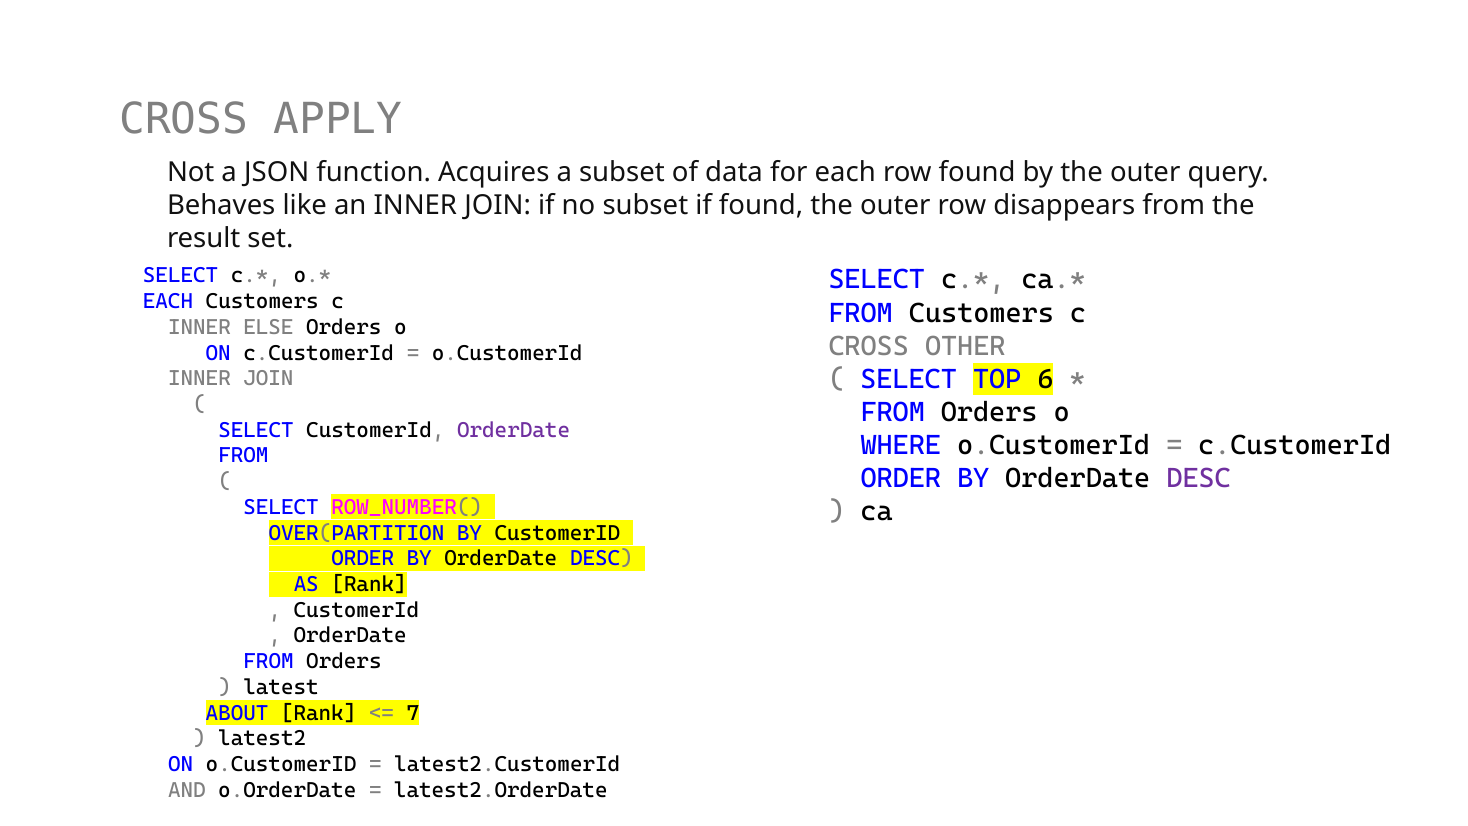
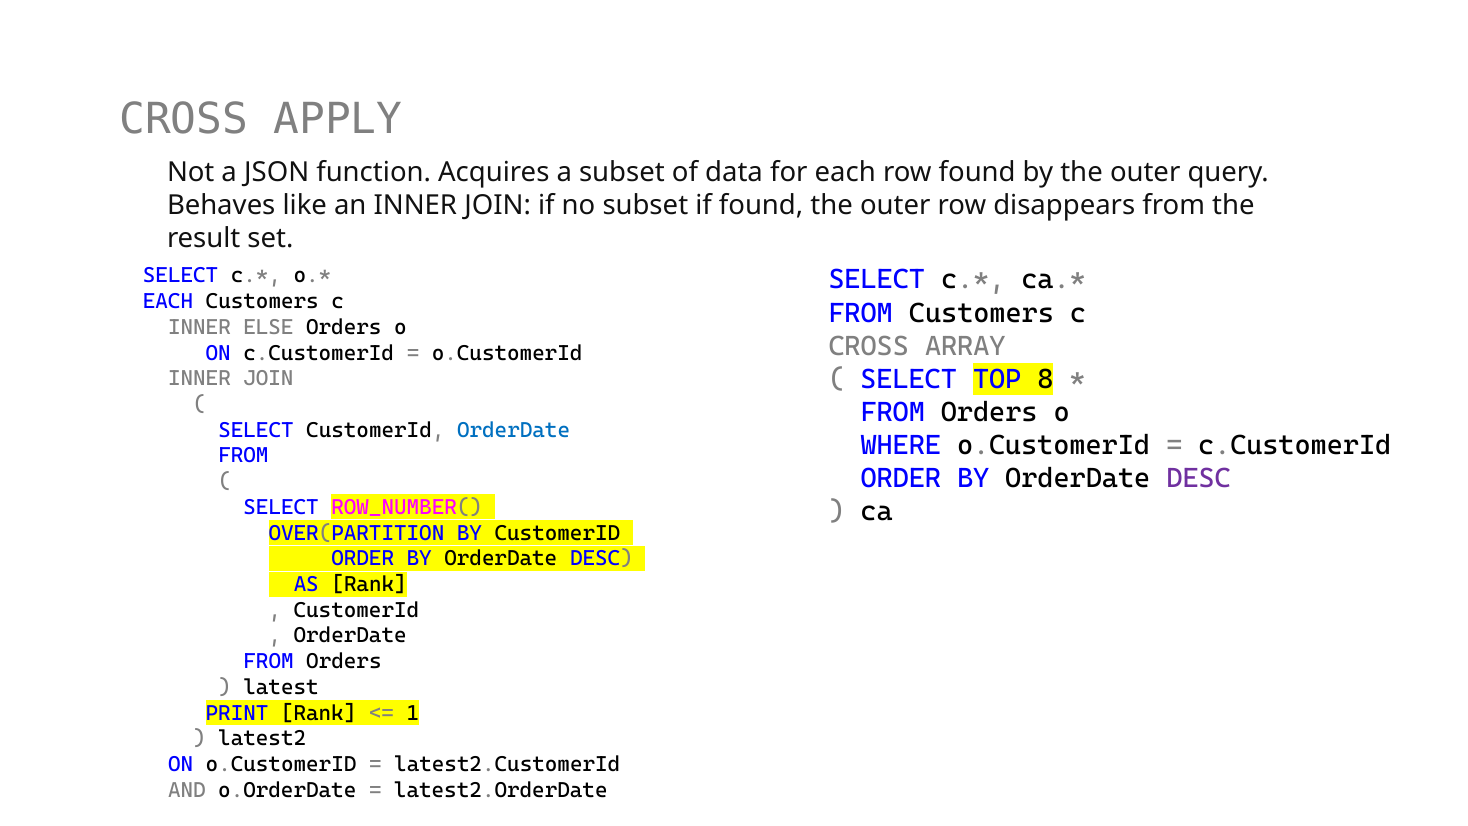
OTHER: OTHER -> ARRAY
6: 6 -> 8
OrderDate at (514, 430) colour: purple -> blue
ABOUT: ABOUT -> PRINT
7: 7 -> 1
